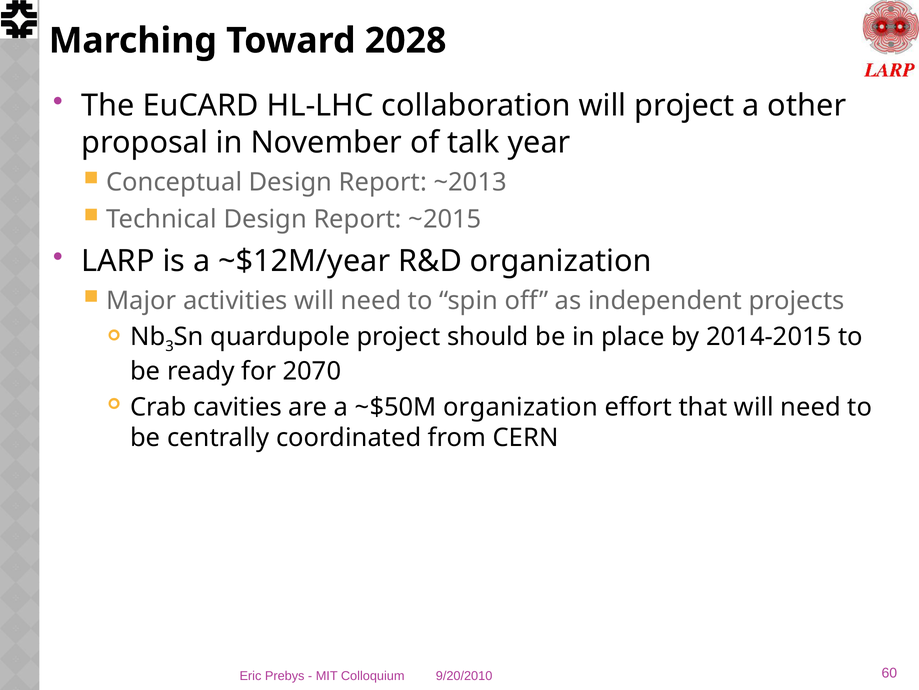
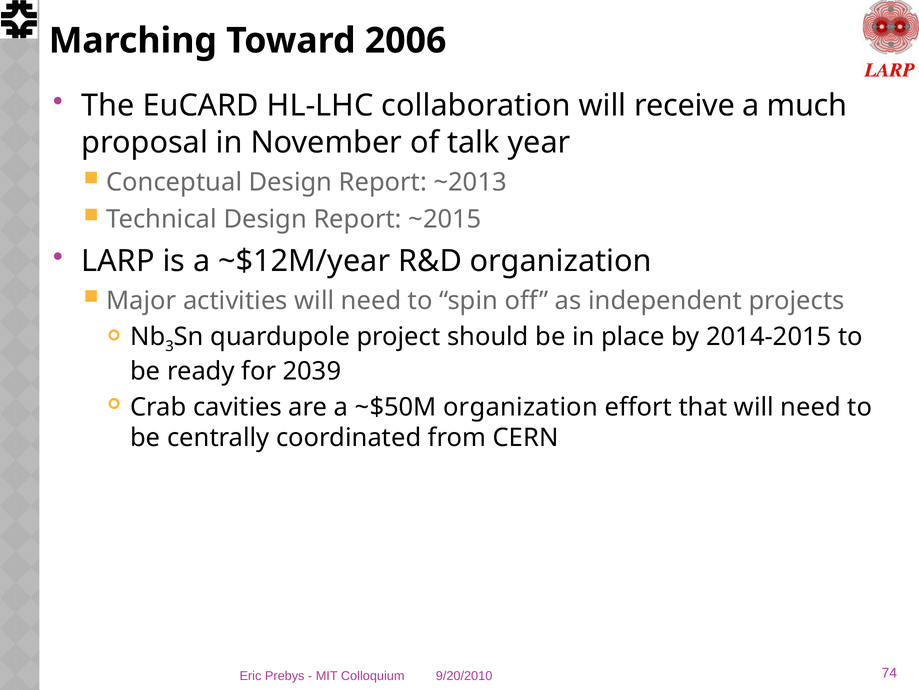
2028: 2028 -> 2006
will project: project -> receive
other: other -> much
2070: 2070 -> 2039
60: 60 -> 74
